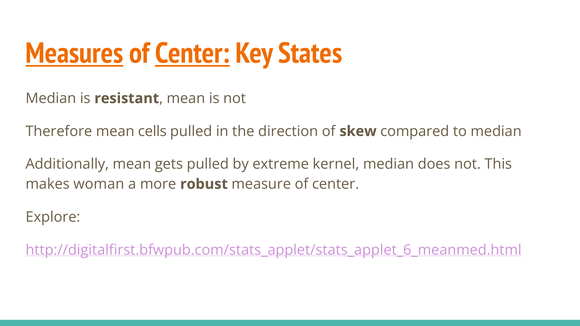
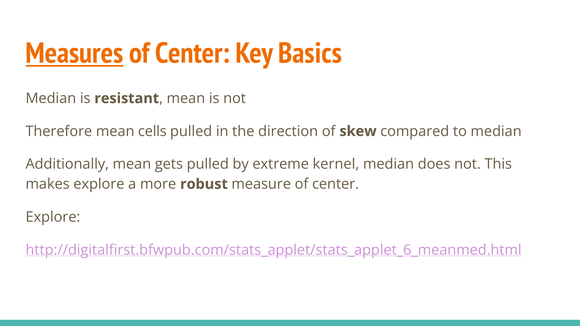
Center at (192, 53) underline: present -> none
States: States -> Basics
makes woman: woman -> explore
